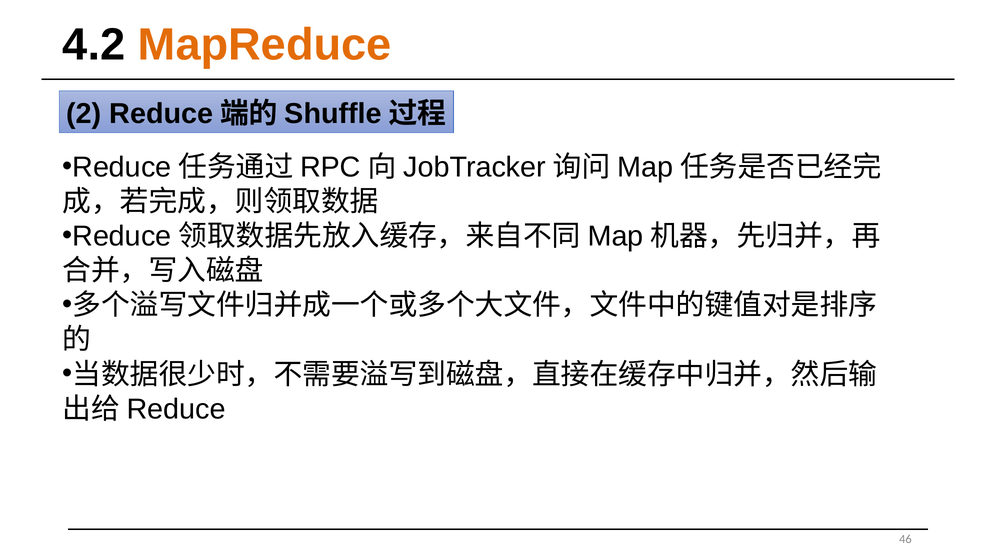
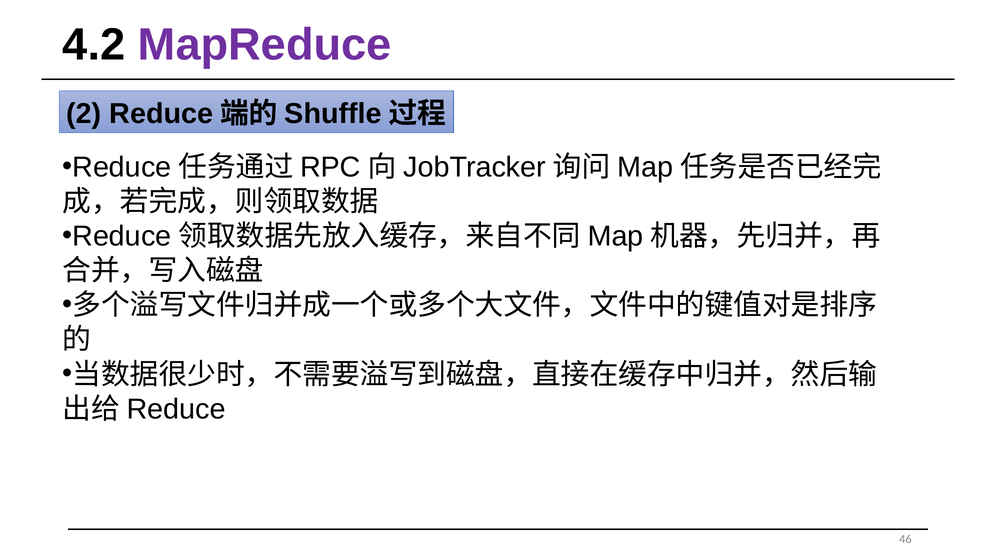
MapReduce colour: orange -> purple
